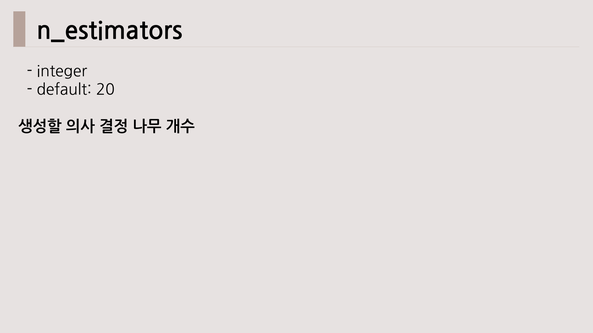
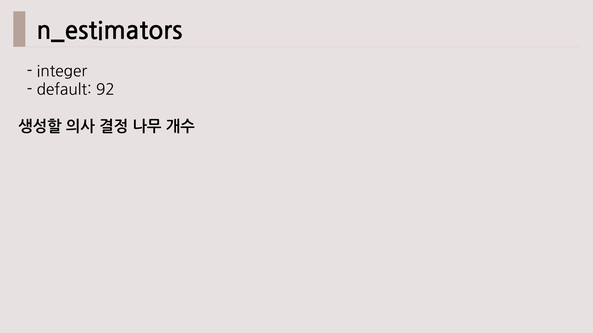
20: 20 -> 92
